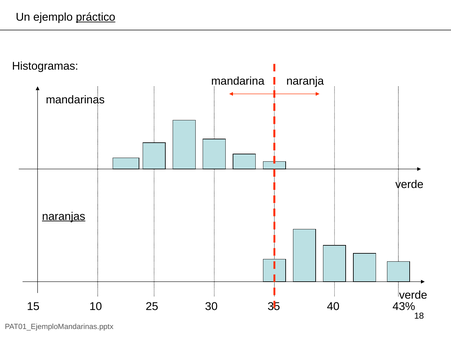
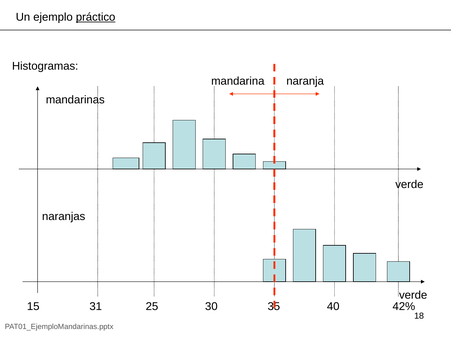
naranjas underline: present -> none
10: 10 -> 31
43%: 43% -> 42%
